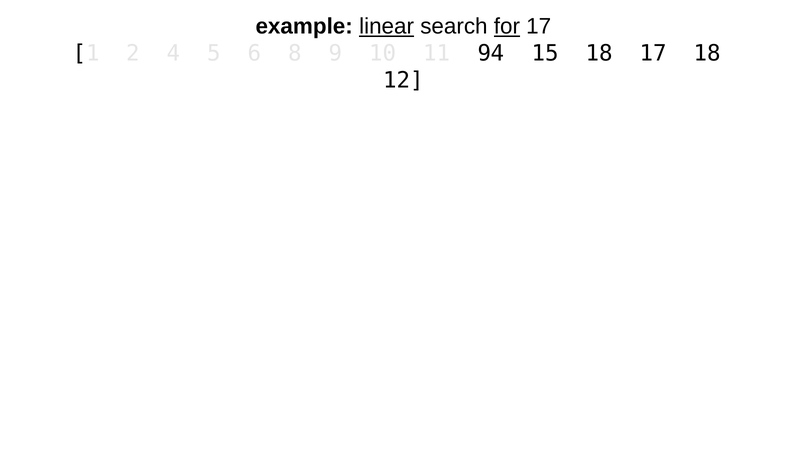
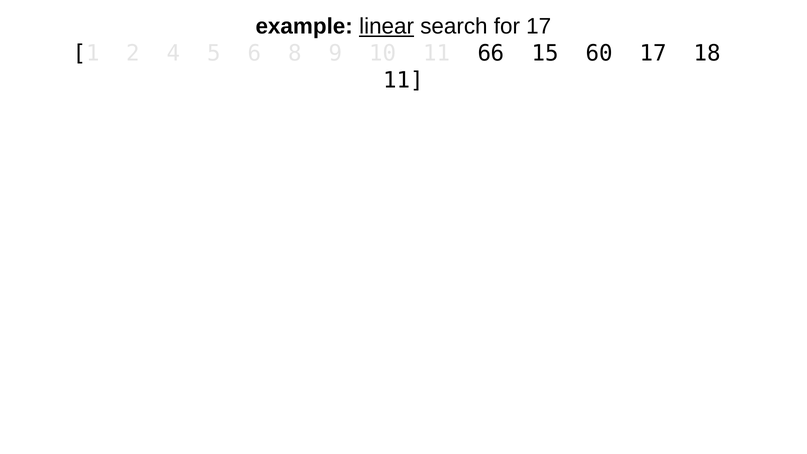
for underline: present -> none
94: 94 -> 66
15 18: 18 -> 60
12 at (404, 80): 12 -> 11
